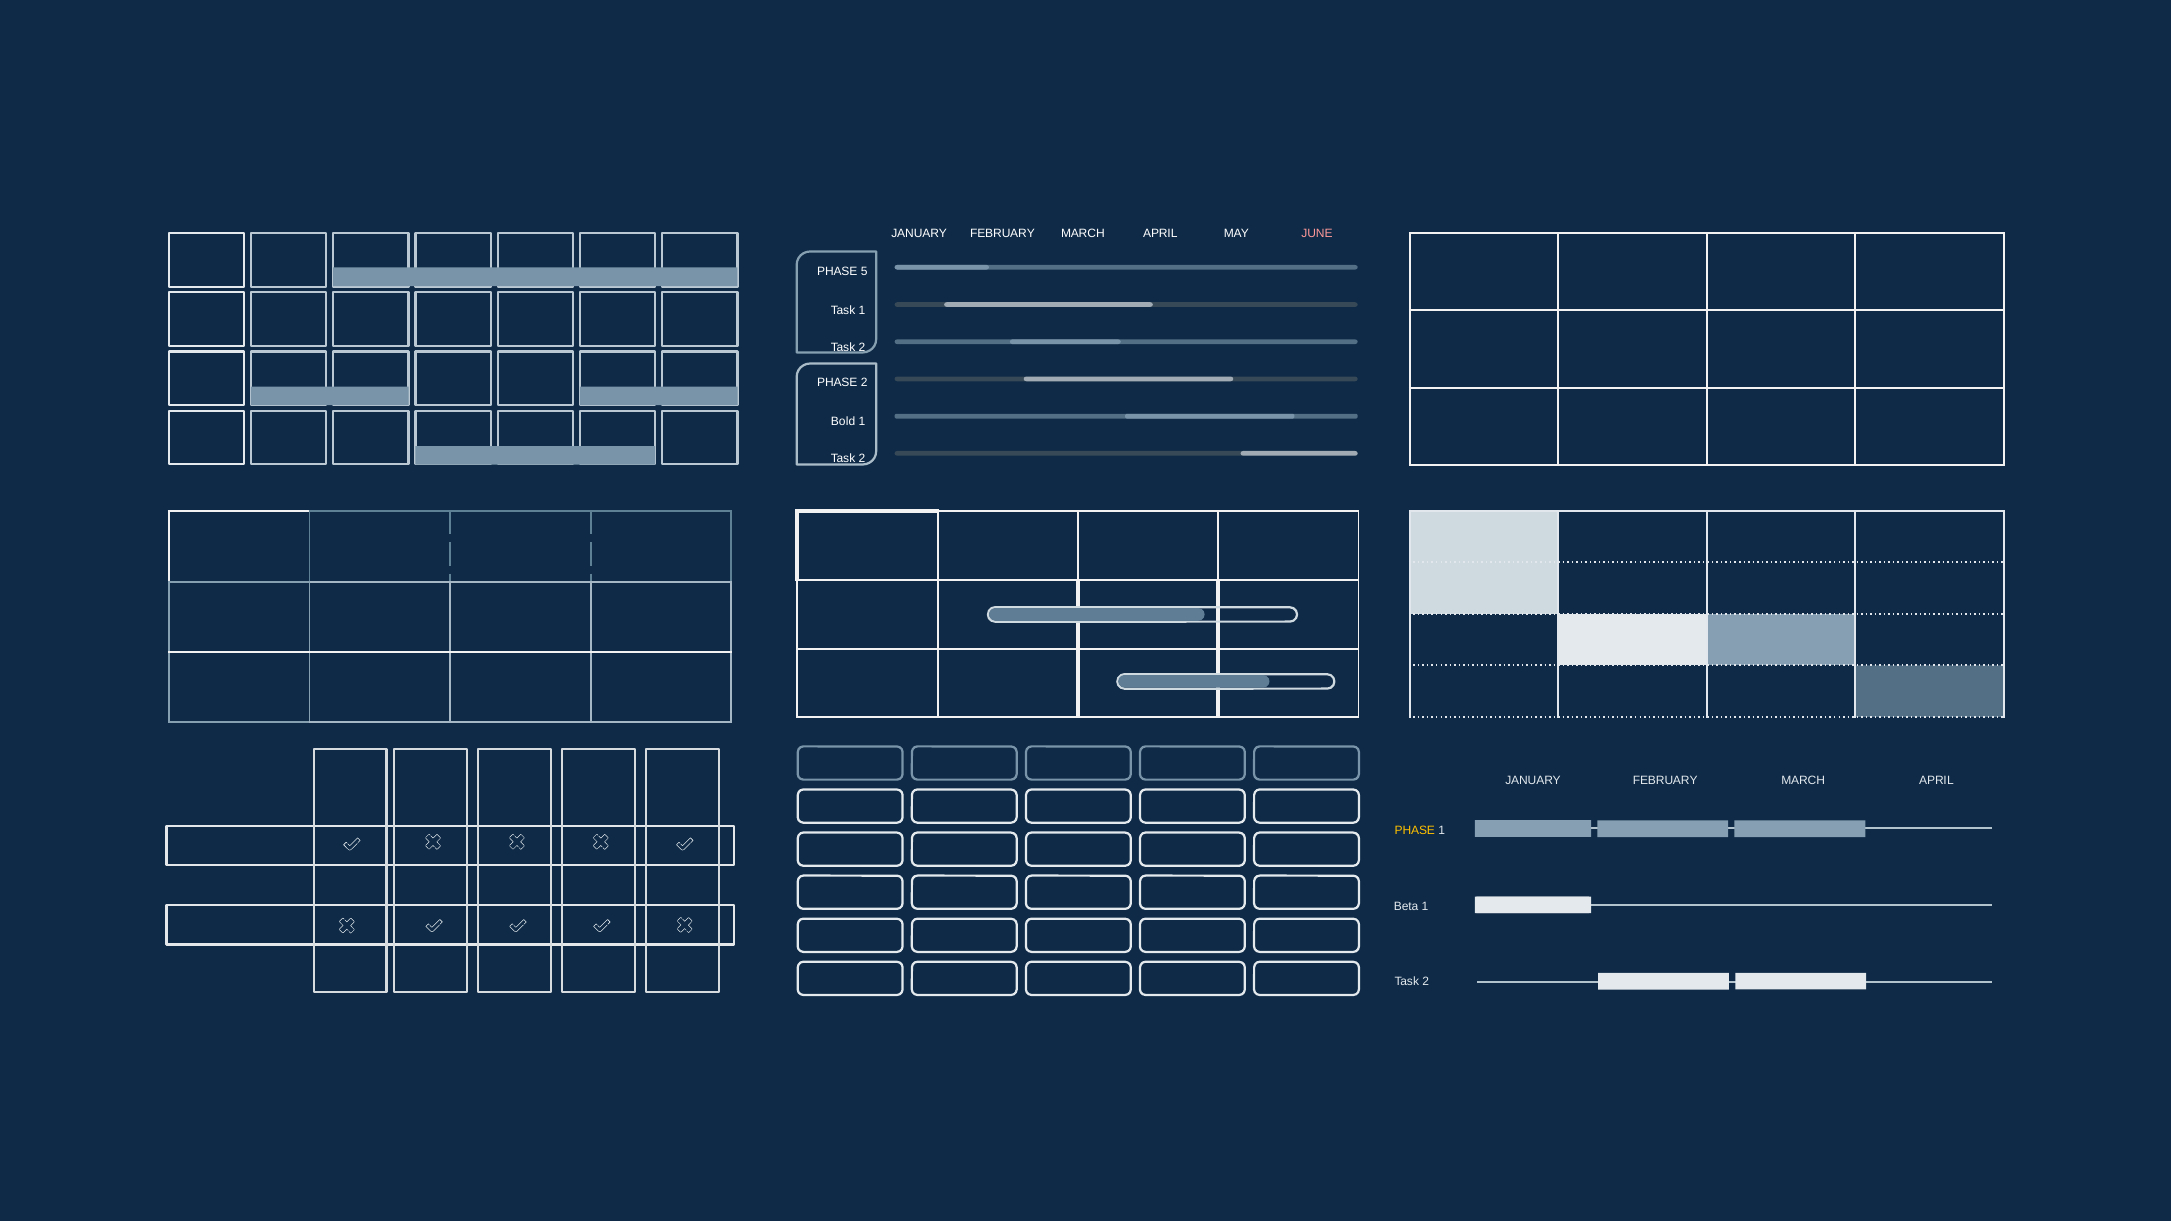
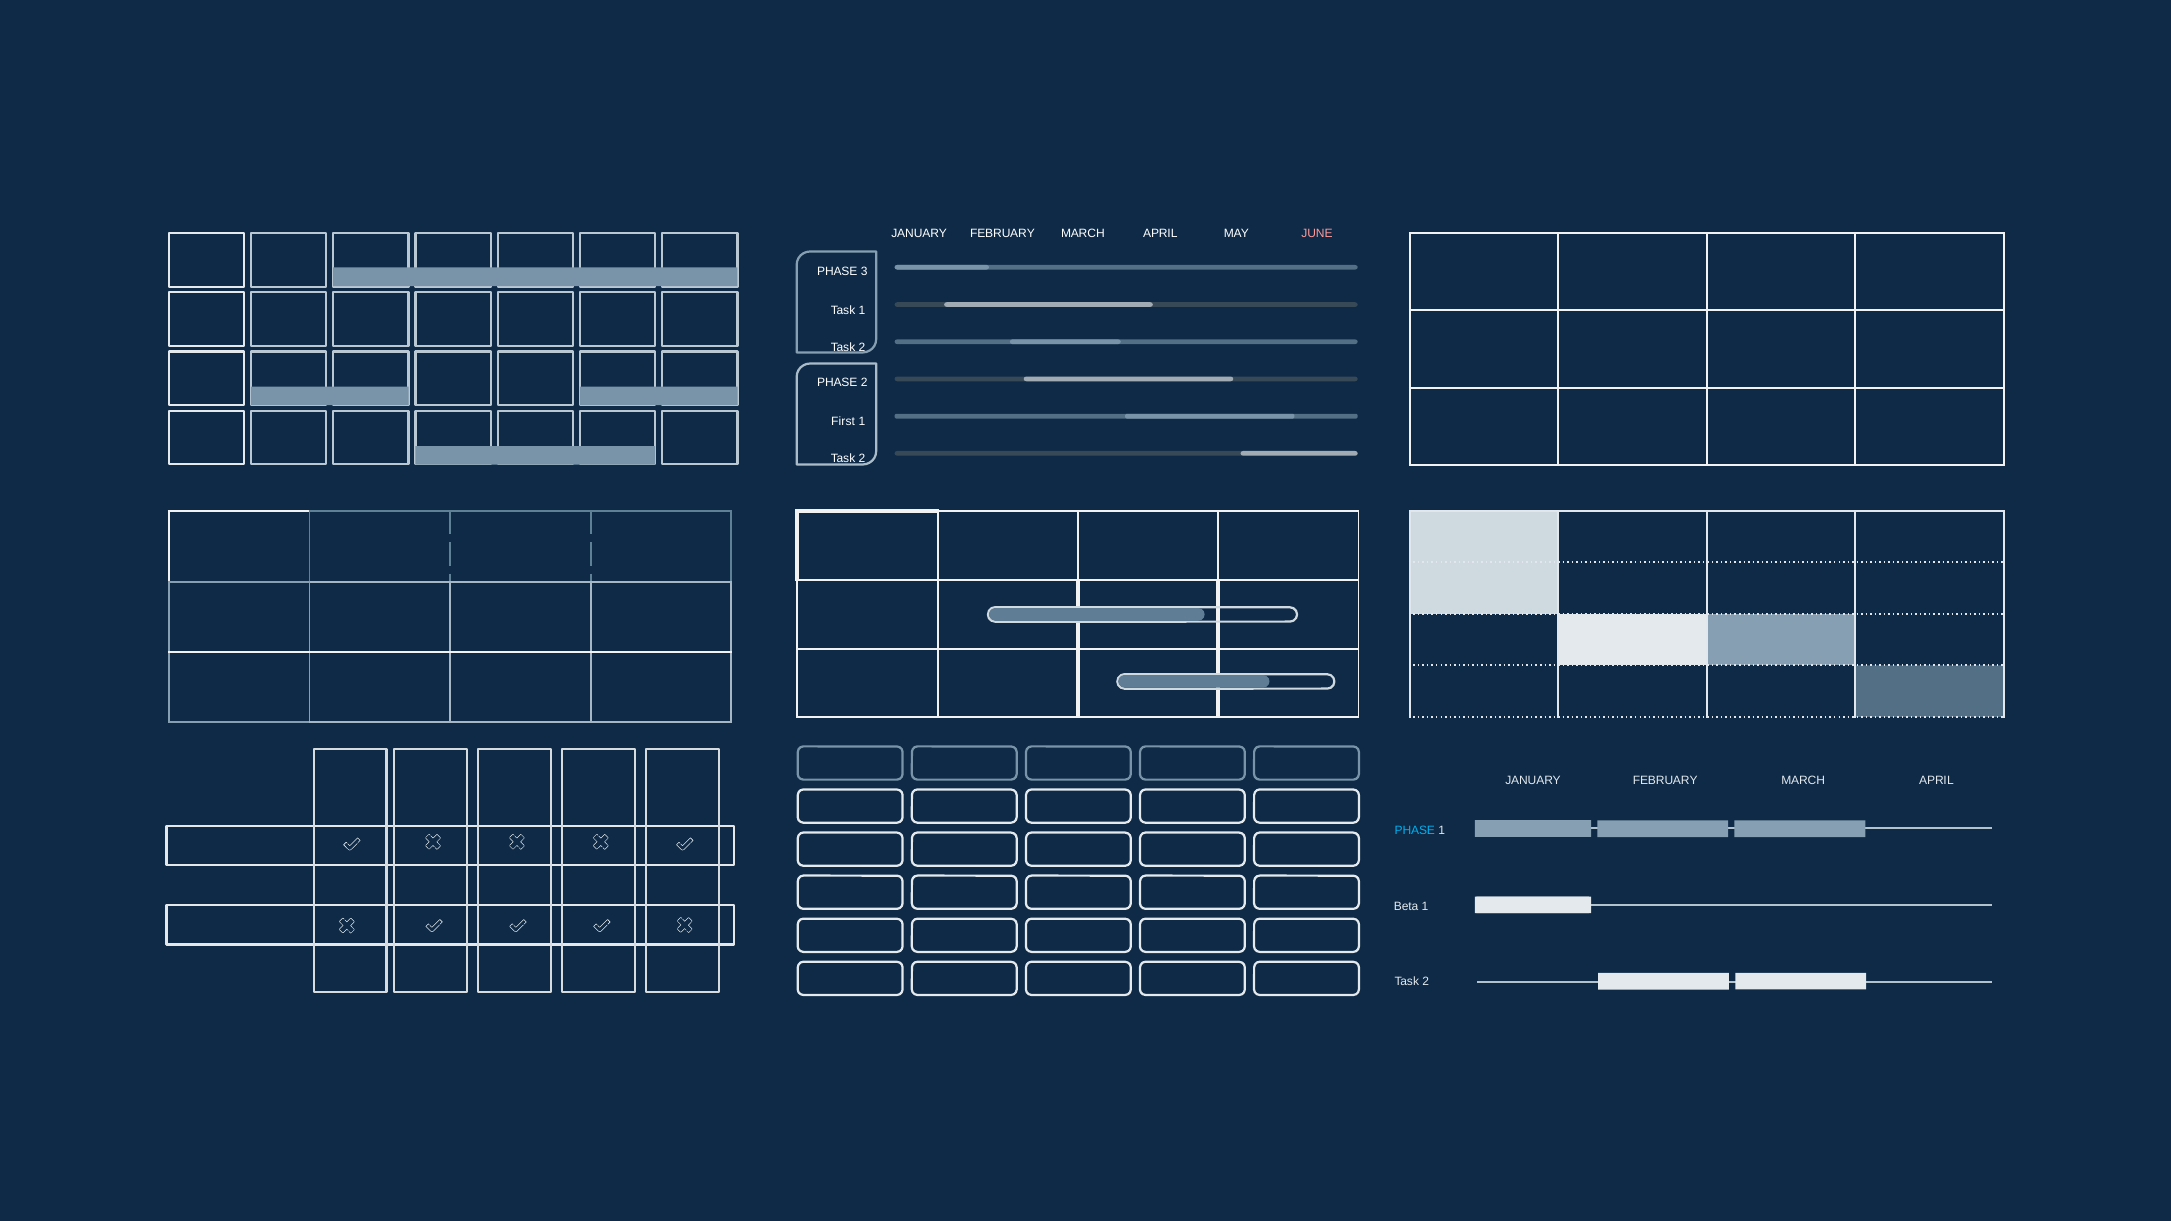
5: 5 -> 3
Bold: Bold -> First
PHASE at (1415, 831) colour: yellow -> light blue
